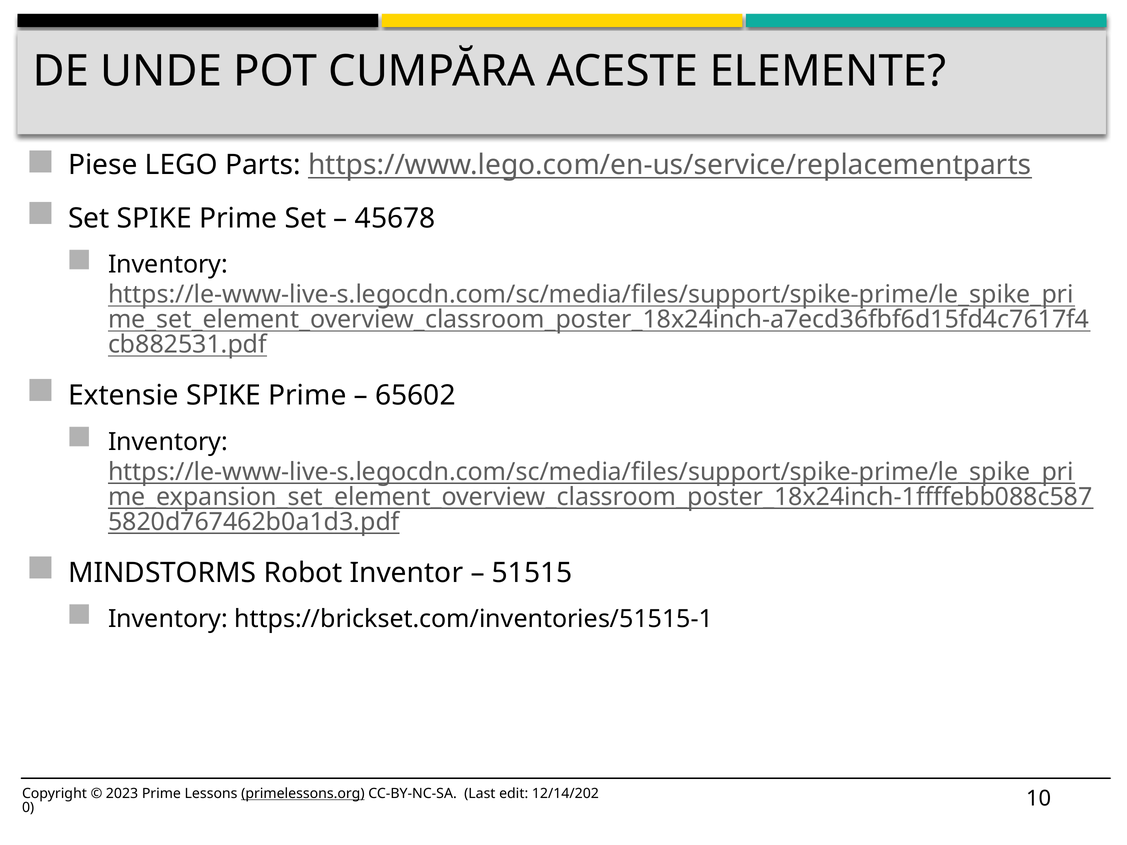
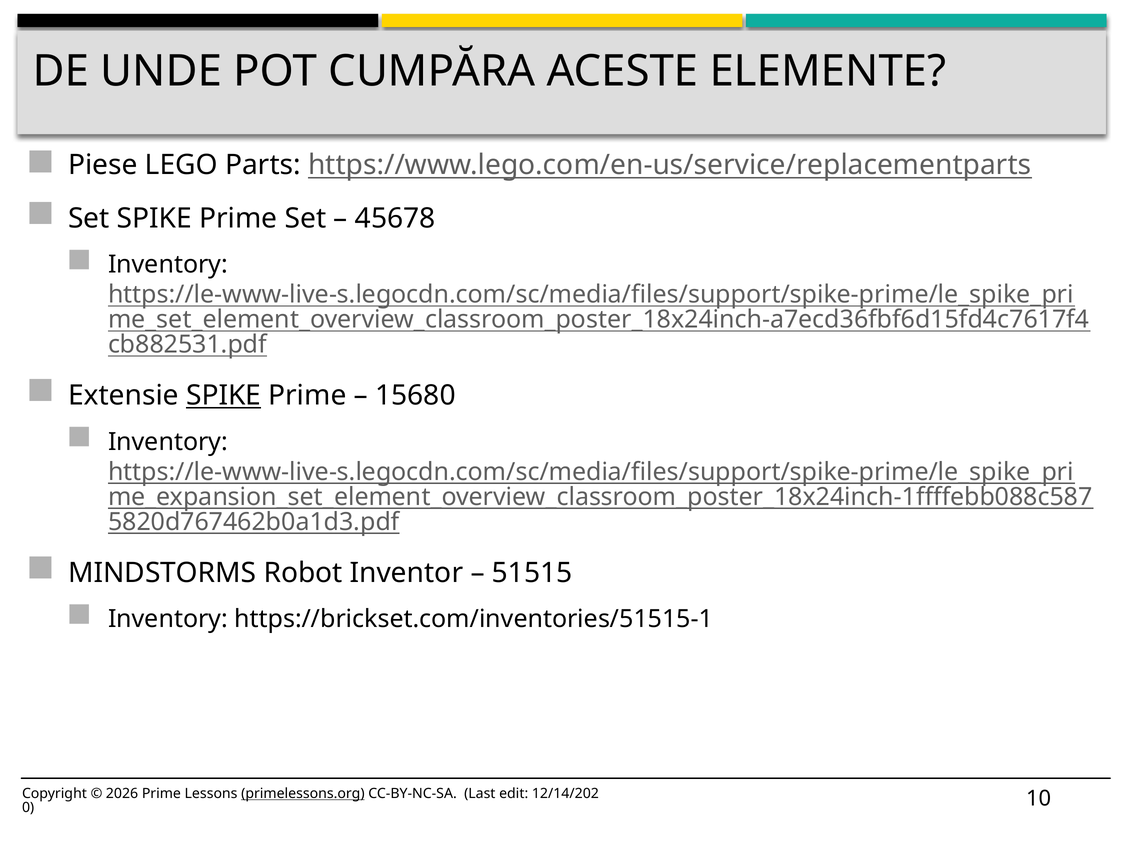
SPIKE at (224, 396) underline: none -> present
65602: 65602 -> 15680
2023: 2023 -> 2026
